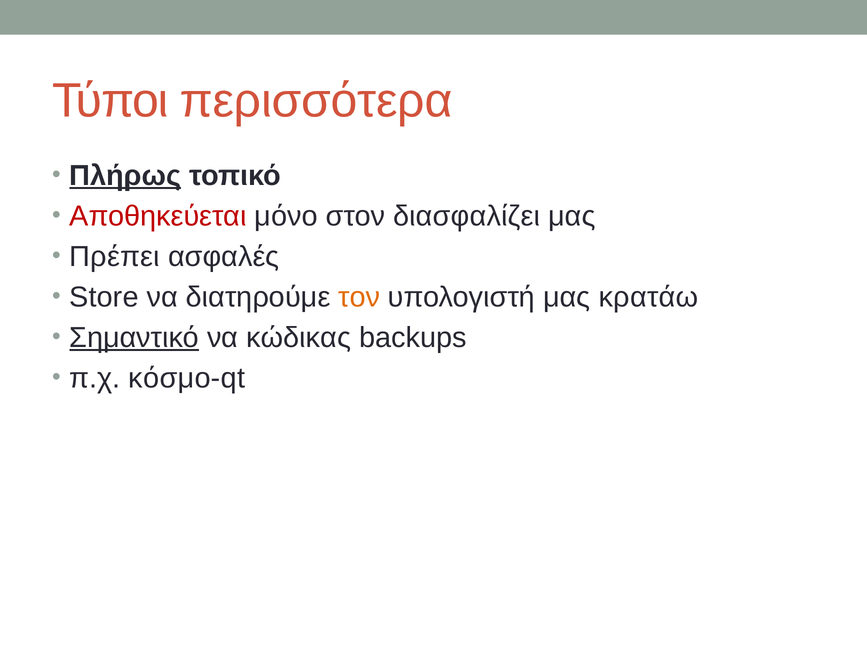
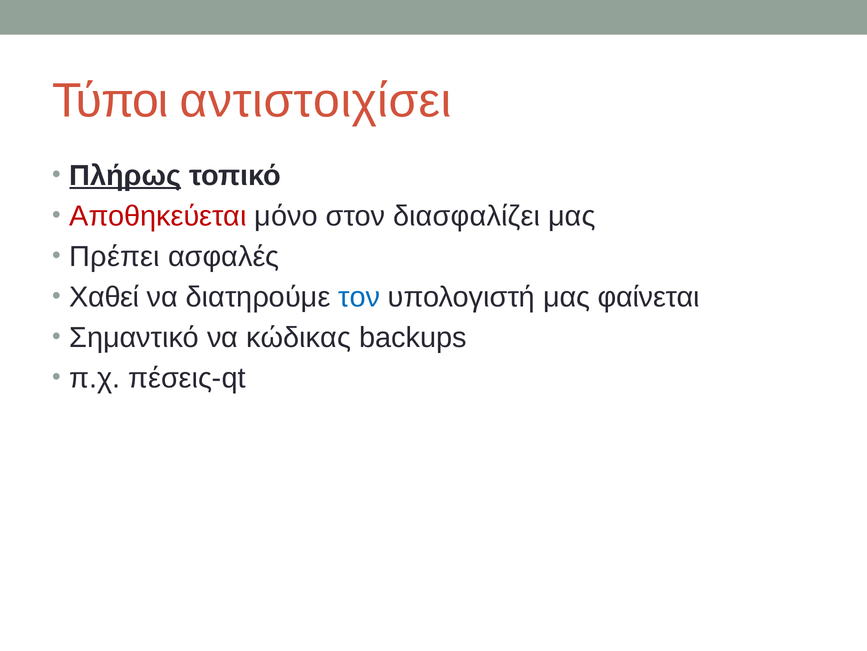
περισσότερα: περισσότερα -> αντιστοιχίσει
Store: Store -> Χαθεί
τον colour: orange -> blue
κρατάω: κρατάω -> φαίνεται
Σημαντικό underline: present -> none
κόσμο-qt: κόσμο-qt -> πέσεις-qt
